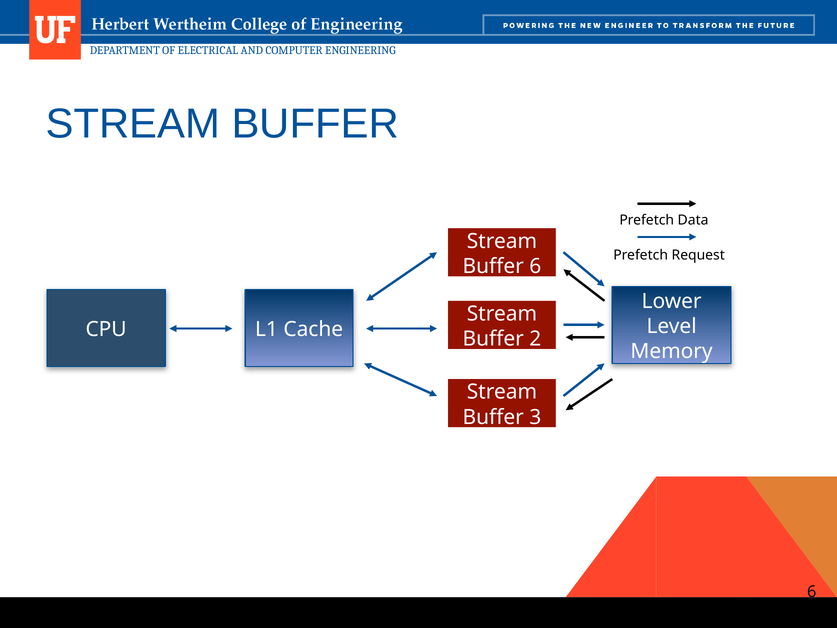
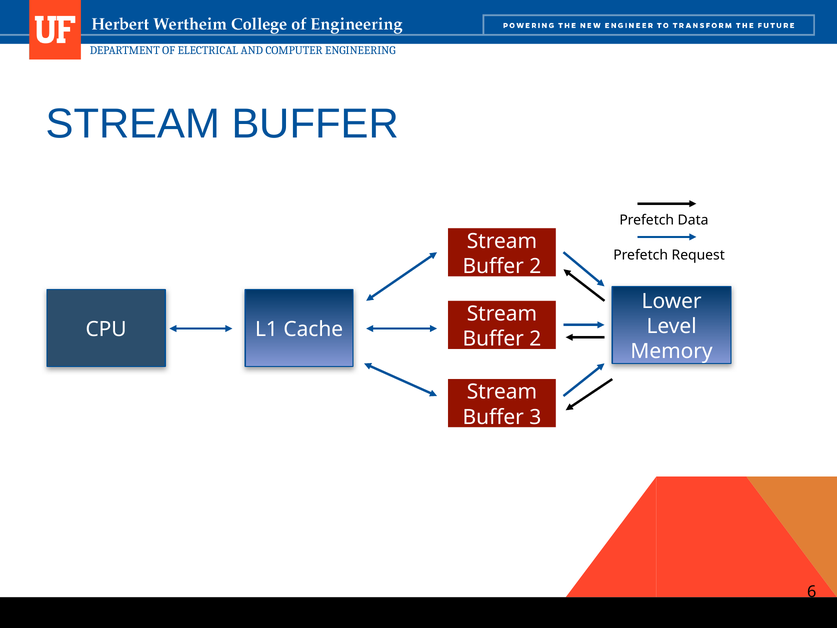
6 at (535, 266): 6 -> 2
